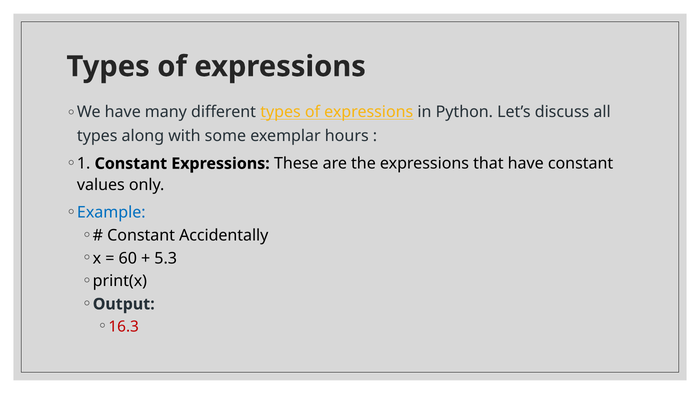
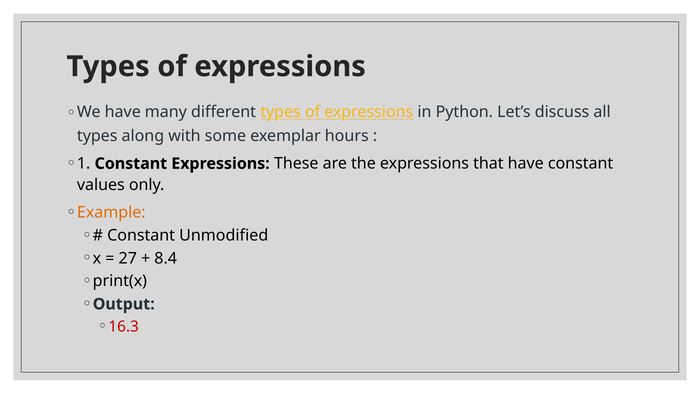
Example colour: blue -> orange
Accidentally: Accidentally -> Unmodified
60: 60 -> 27
5.3: 5.3 -> 8.4
